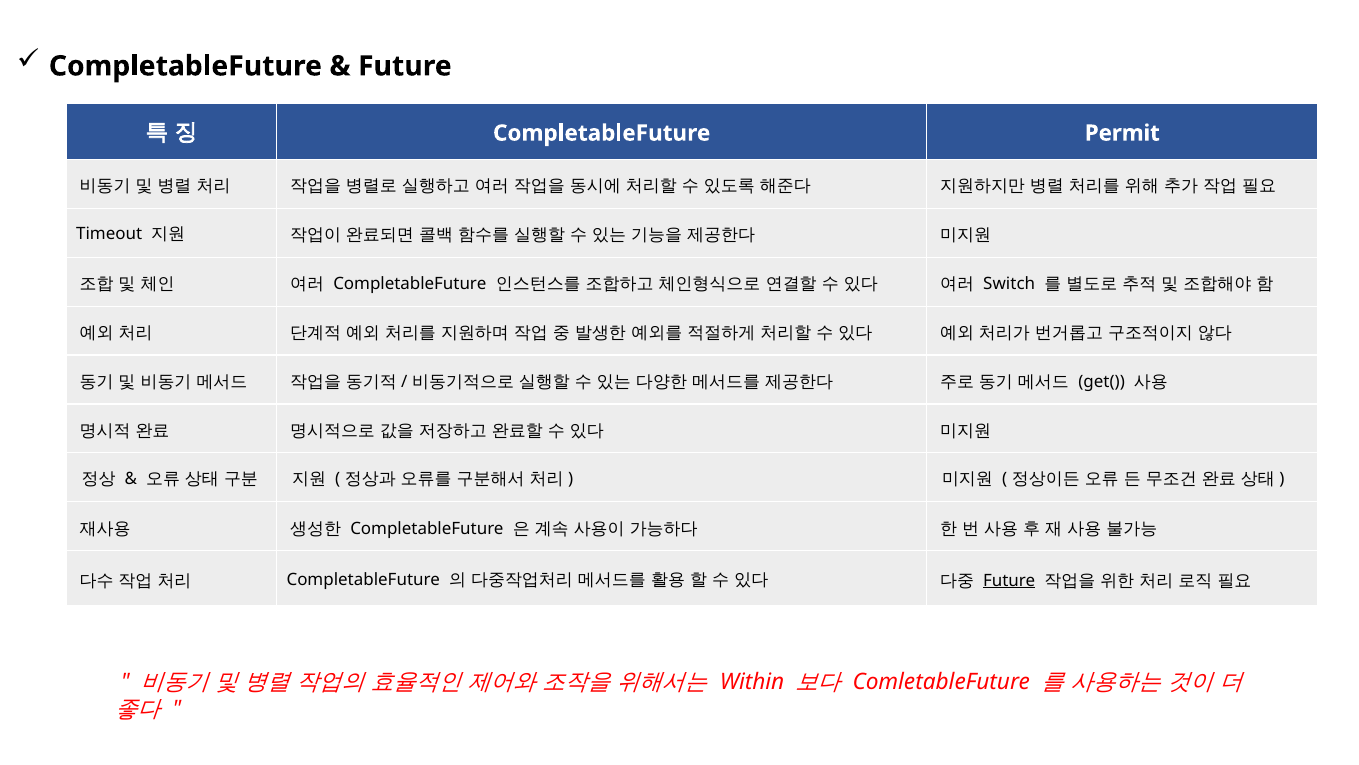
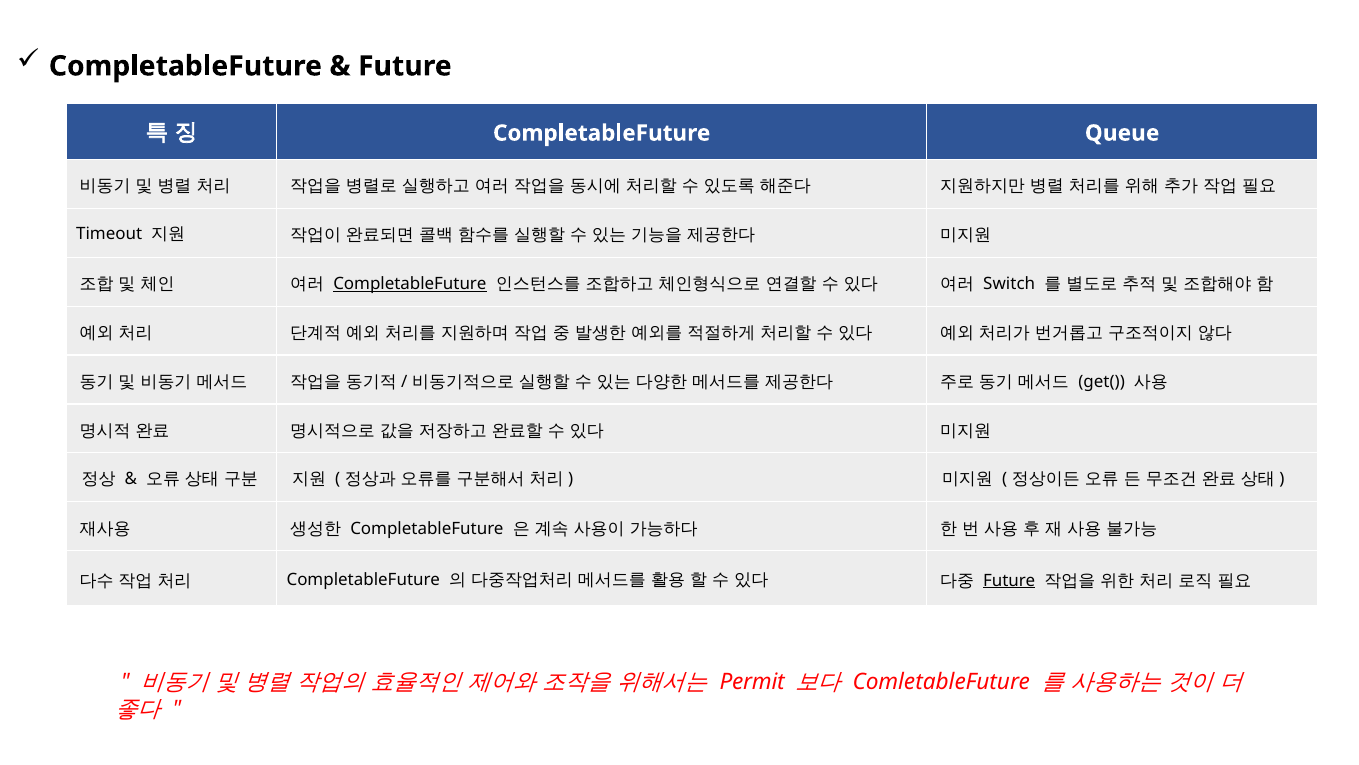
Permit: Permit -> Queue
CompletableFuture at (410, 284) underline: none -> present
Within: Within -> Permit
